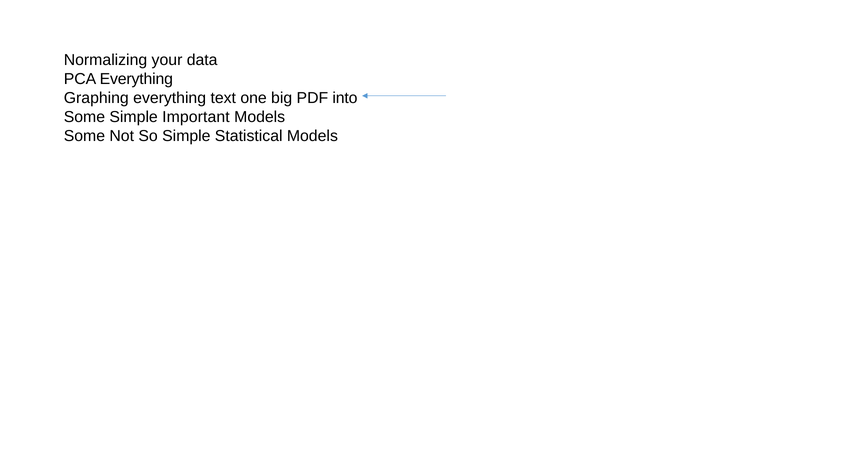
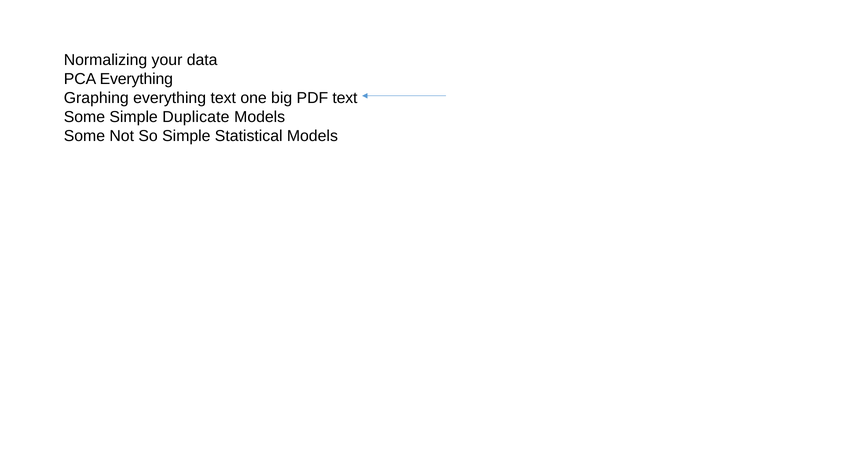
PDF into: into -> text
Important: Important -> Duplicate
